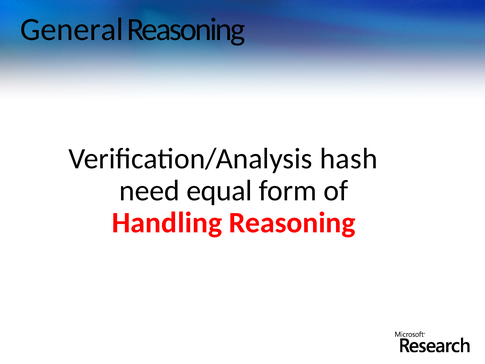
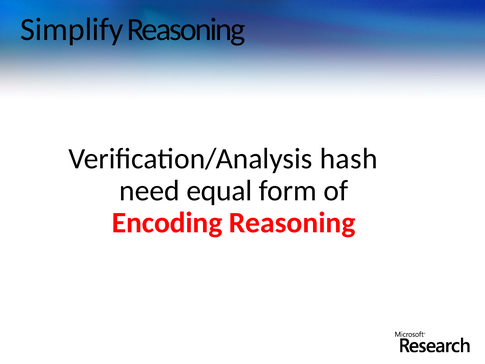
General: General -> Simplify
Handling: Handling -> Encoding
